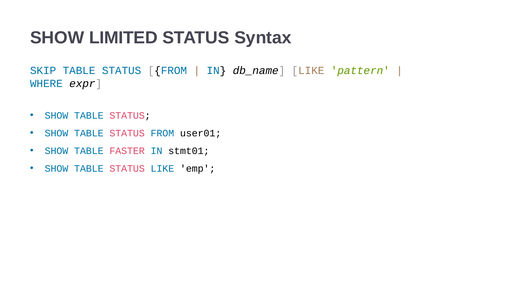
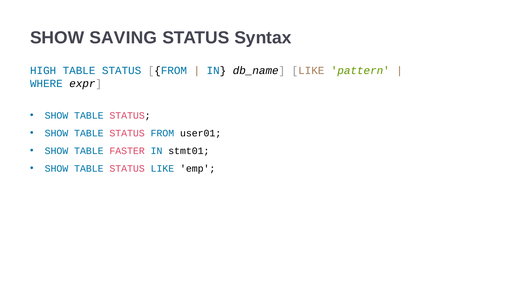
LIMITED: LIMITED -> SAVING
SKIP: SKIP -> HIGH
